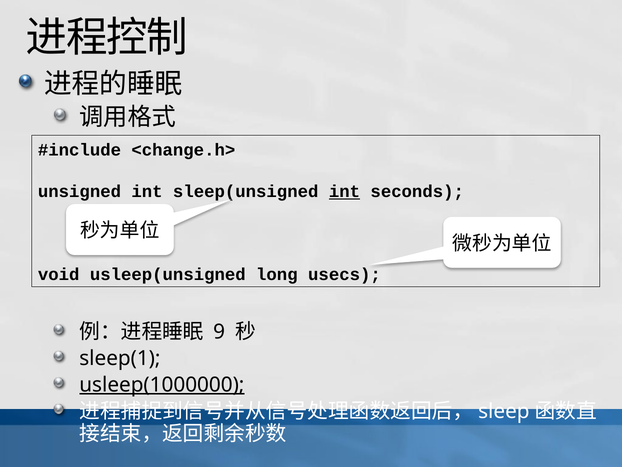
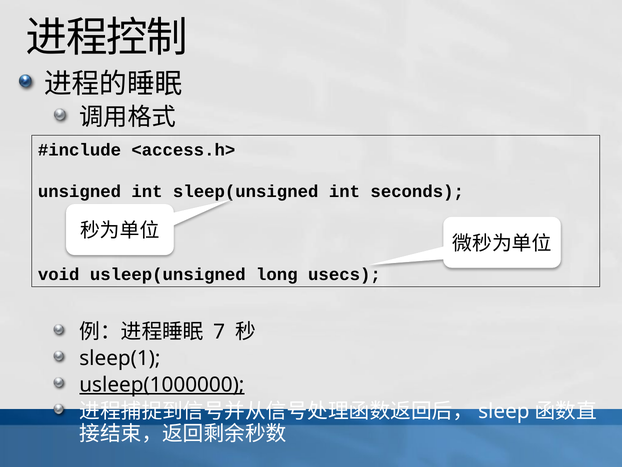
<change.h>: <change.h> -> <access.h>
int at (344, 191) underline: present -> none
9: 9 -> 7
